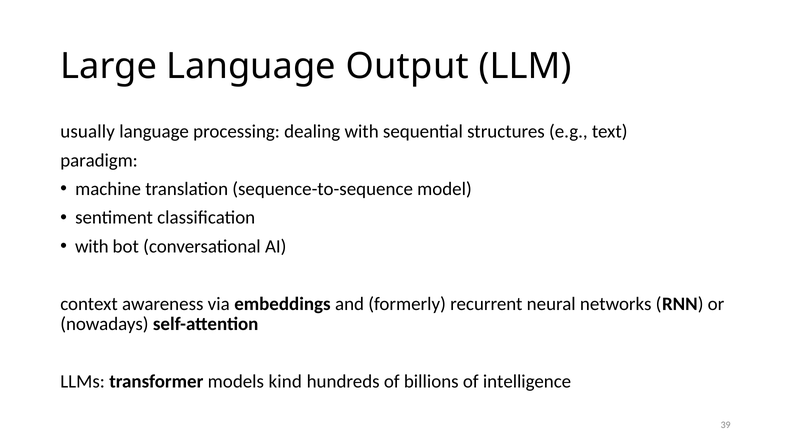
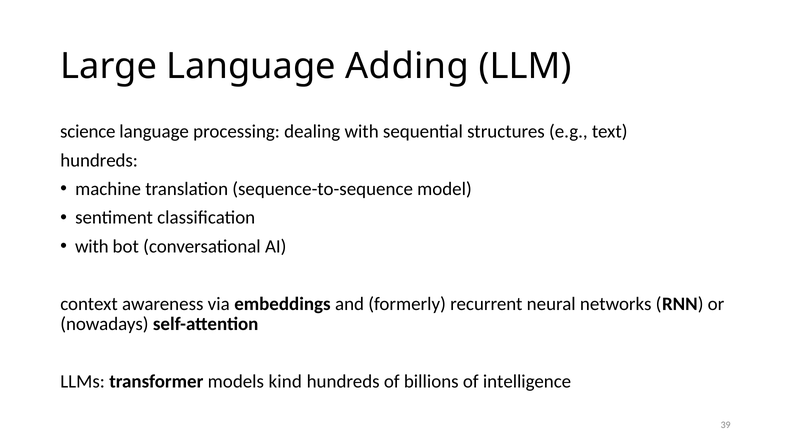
Output: Output -> Adding
usually: usually -> science
paradigm at (99, 160): paradigm -> hundreds
